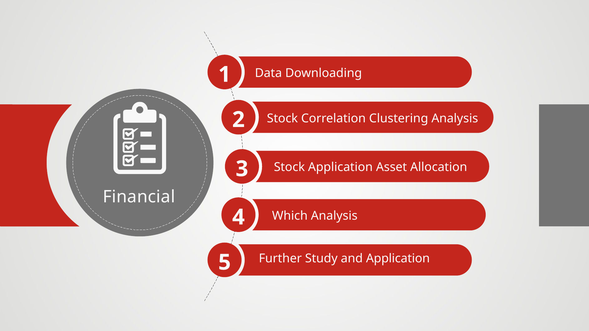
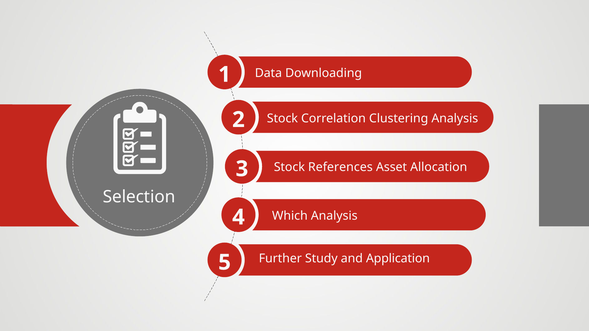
Stock Application: Application -> References
Financial: Financial -> Selection
